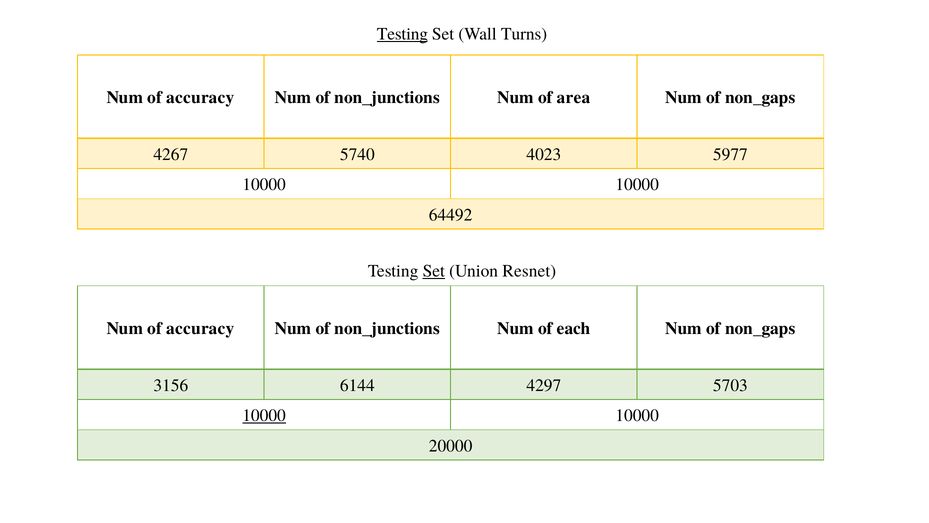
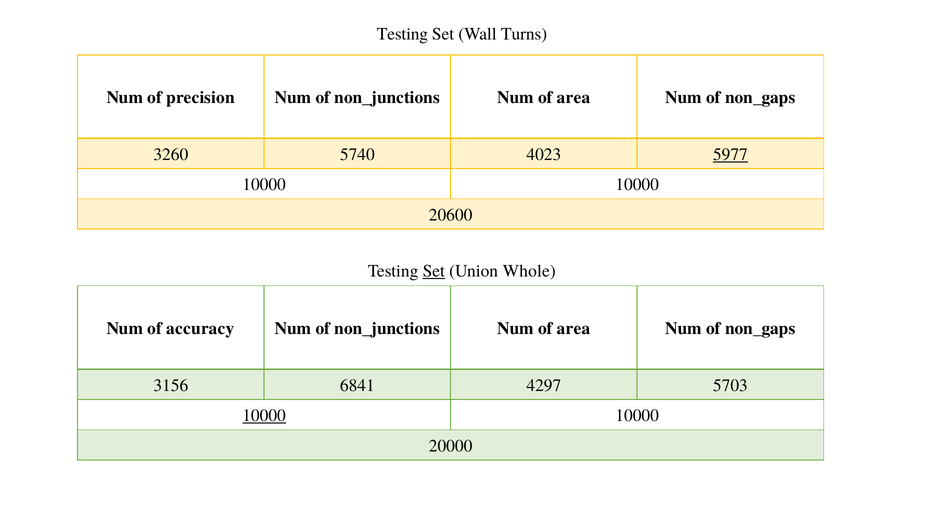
Testing at (402, 34) underline: present -> none
accuracy at (200, 98): accuracy -> precision
4267: 4267 -> 3260
5977 underline: none -> present
64492: 64492 -> 20600
Resnet: Resnet -> Whole
each at (574, 328): each -> area
6144: 6144 -> 6841
